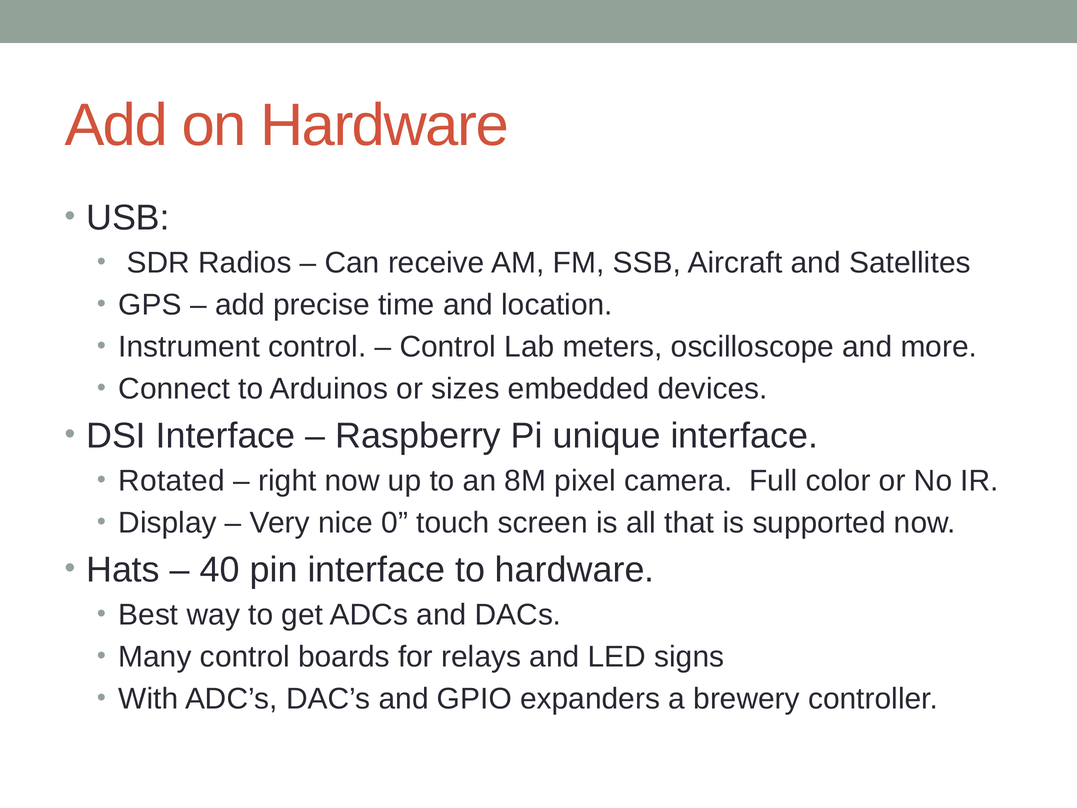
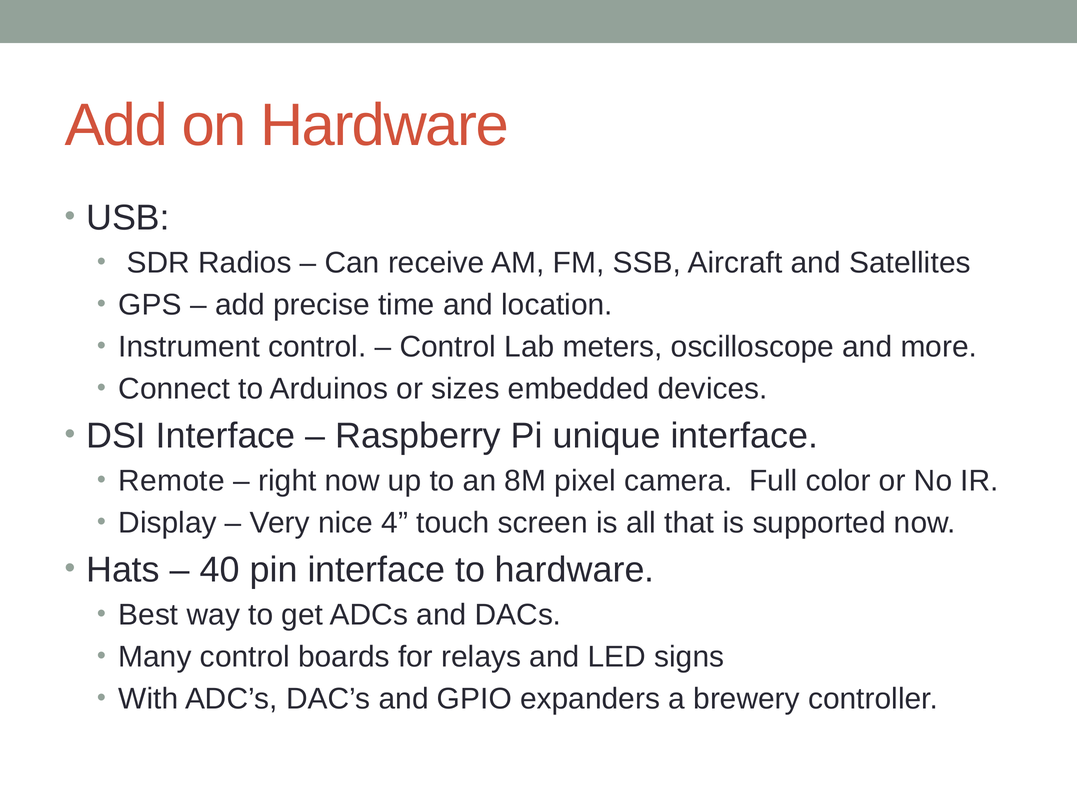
Rotated: Rotated -> Remote
0: 0 -> 4
